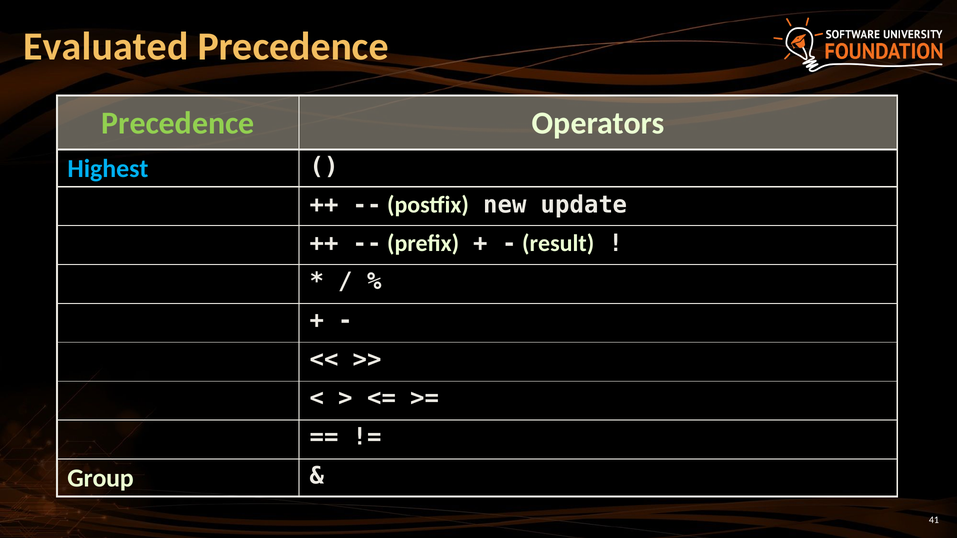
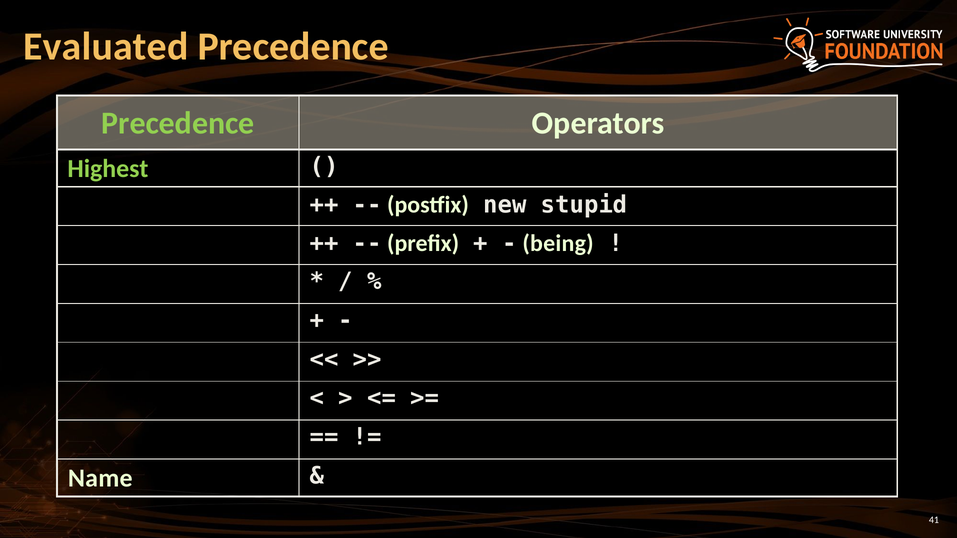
Highest colour: light blue -> light green
update: update -> stupid
result: result -> being
Group: Group -> Name
